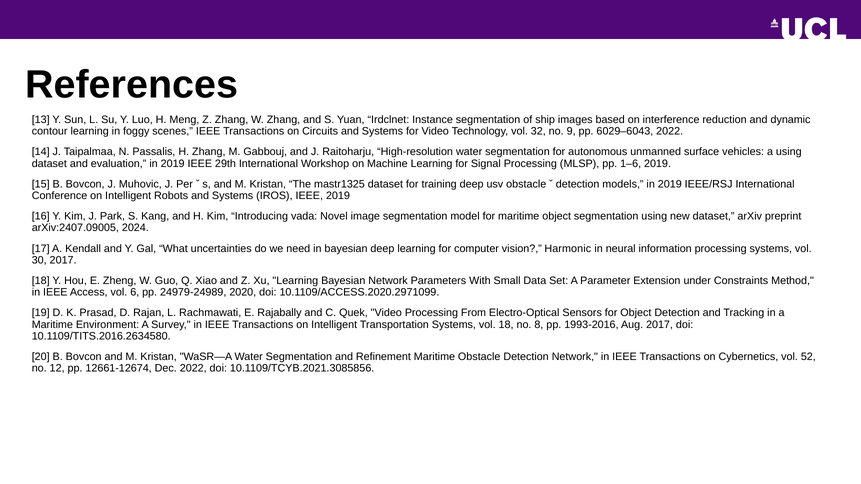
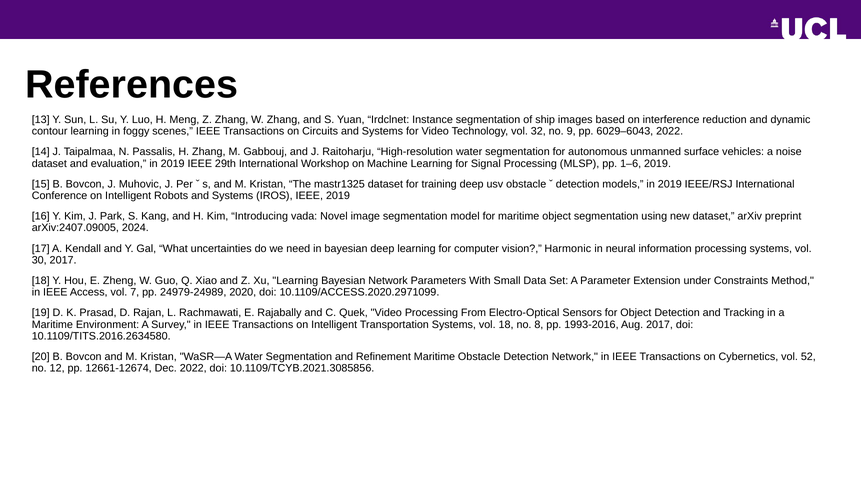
a using: using -> noise
6: 6 -> 7
